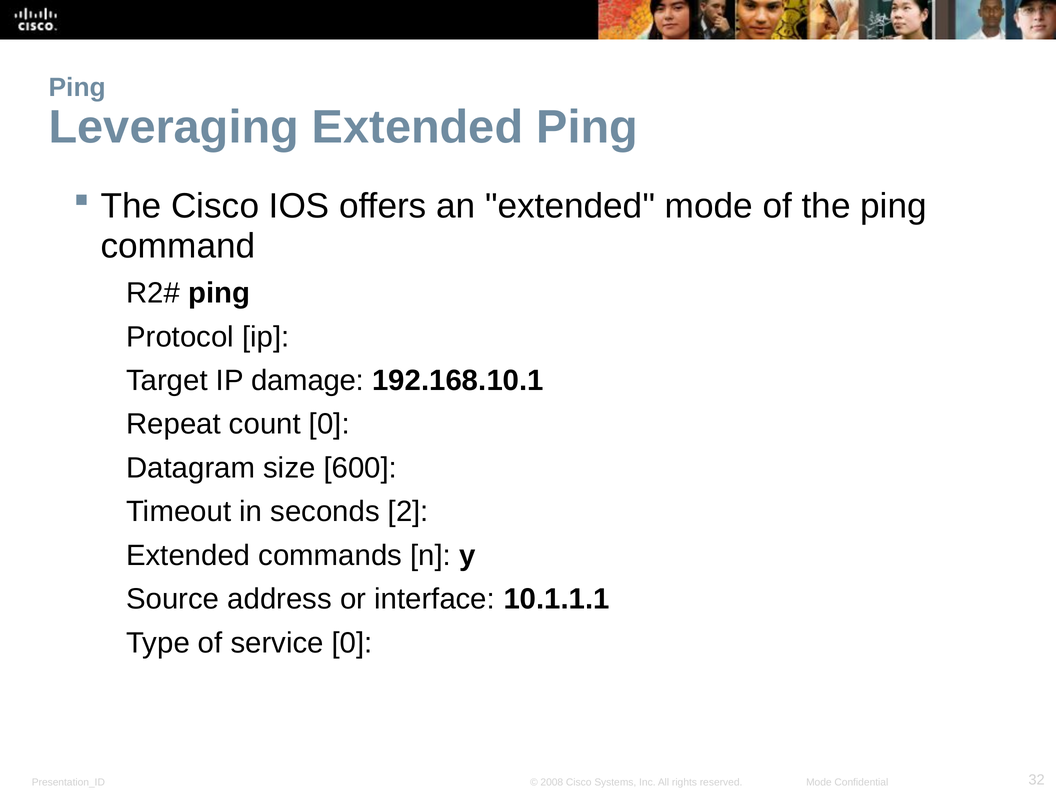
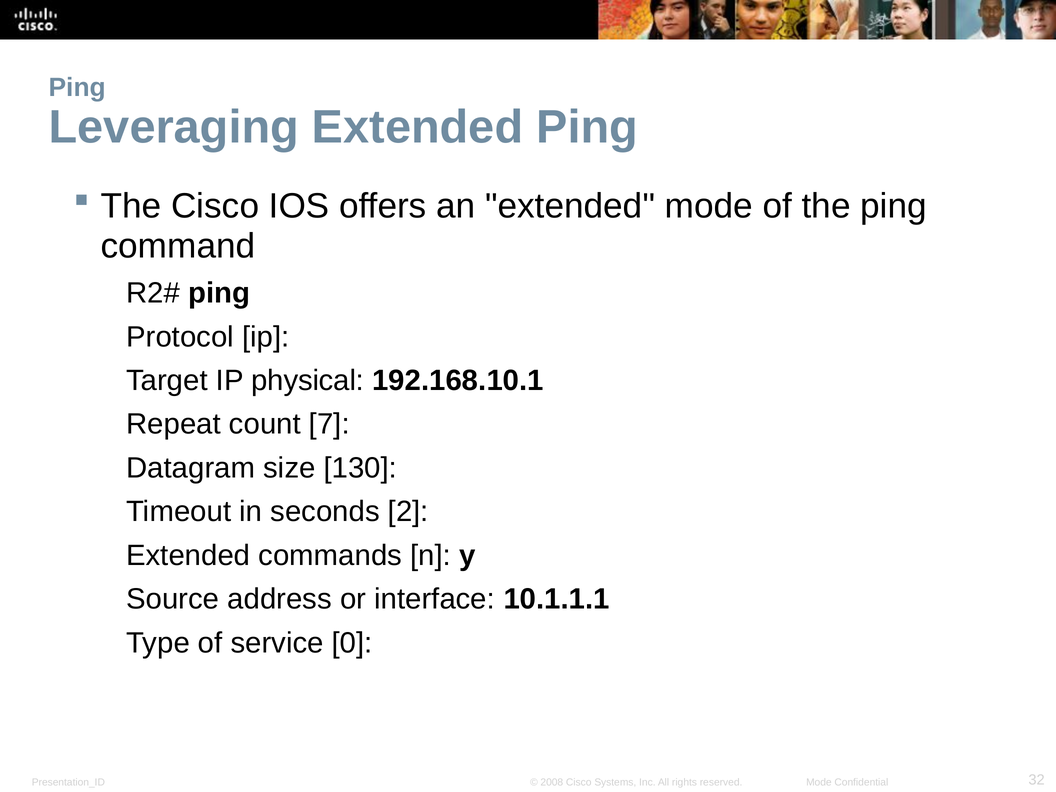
damage: damage -> physical
count 0: 0 -> 7
600: 600 -> 130
